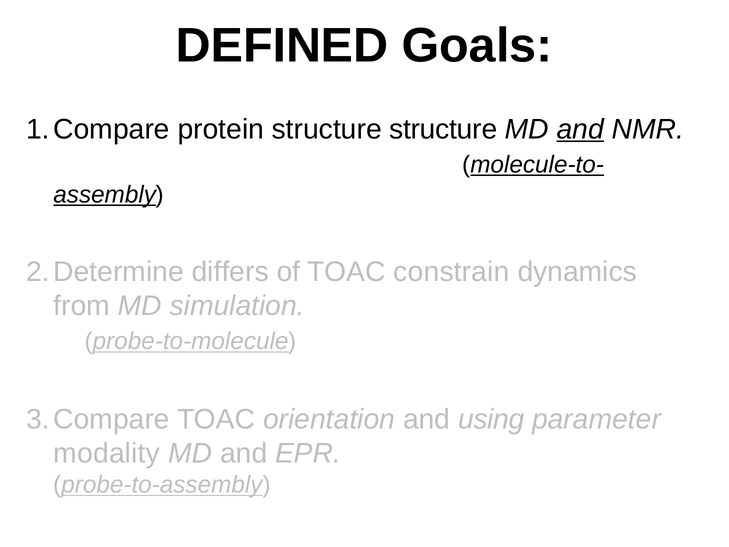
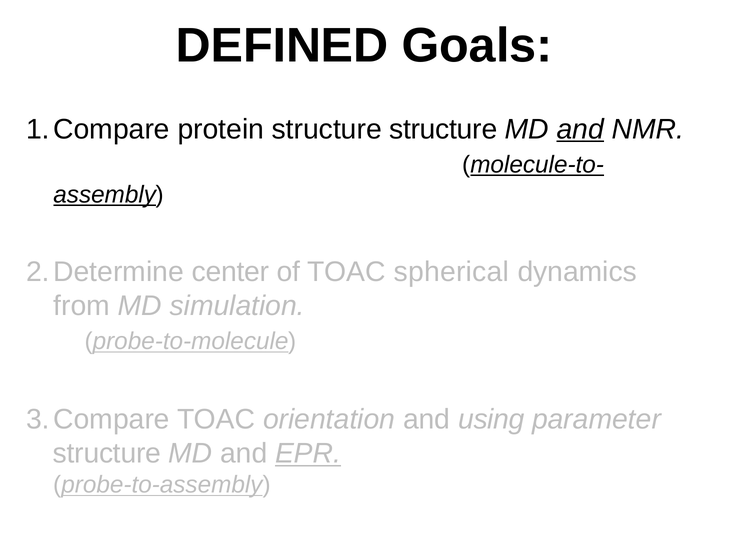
differs: differs -> center
constrain: constrain -> spherical
modality at (107, 453): modality -> structure
EPR underline: none -> present
